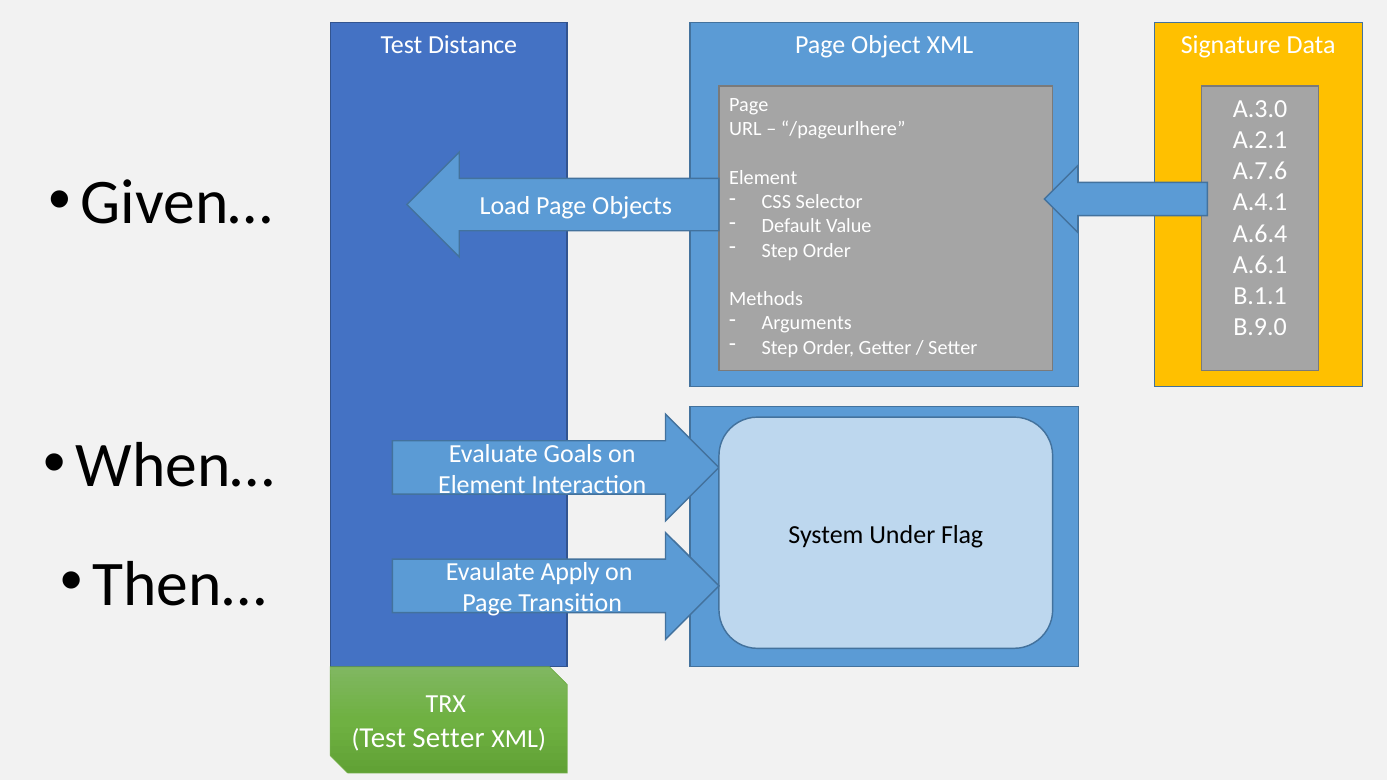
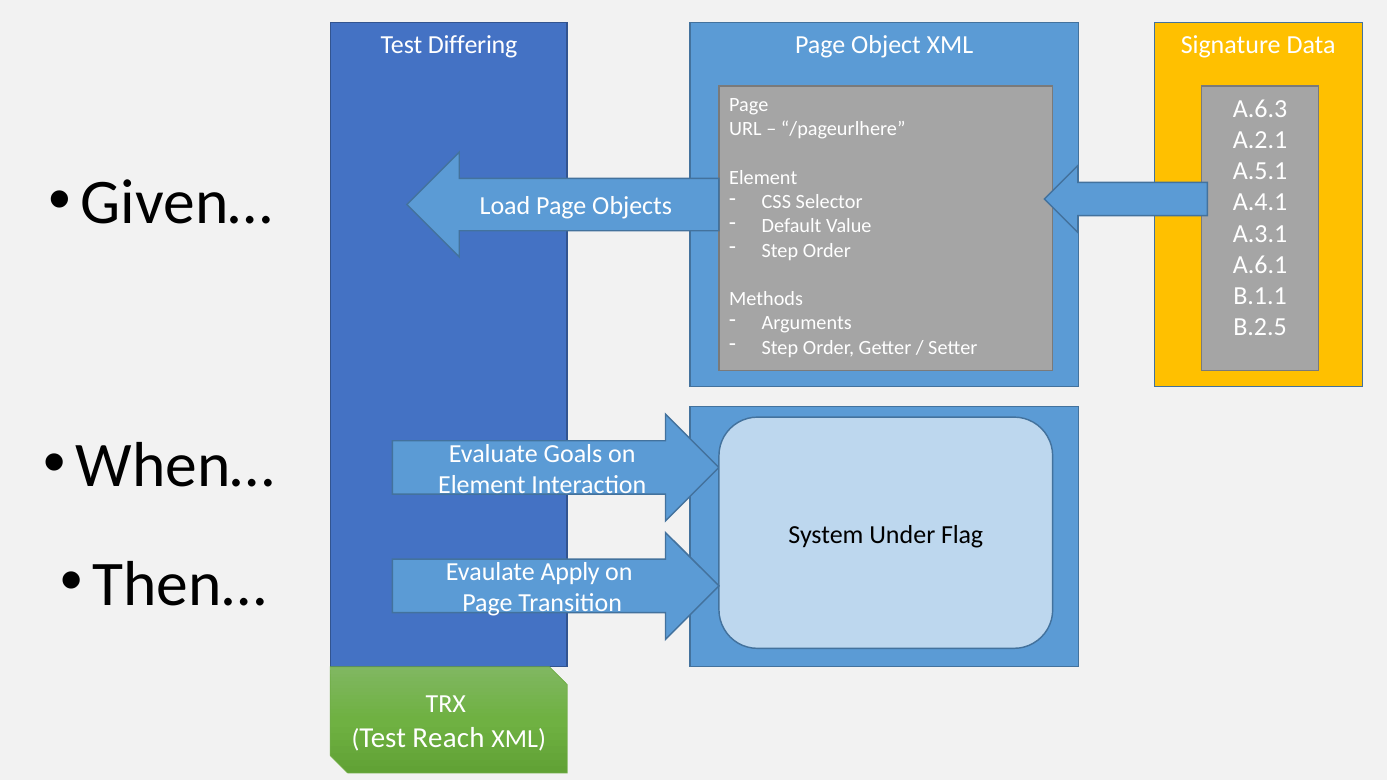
Distance: Distance -> Differing
A.3.0: A.3.0 -> A.6.3
A.7.6: A.7.6 -> A.5.1
A.6.4: A.6.4 -> A.3.1
B.9.0: B.9.0 -> B.2.5
Test Setter: Setter -> Reach
